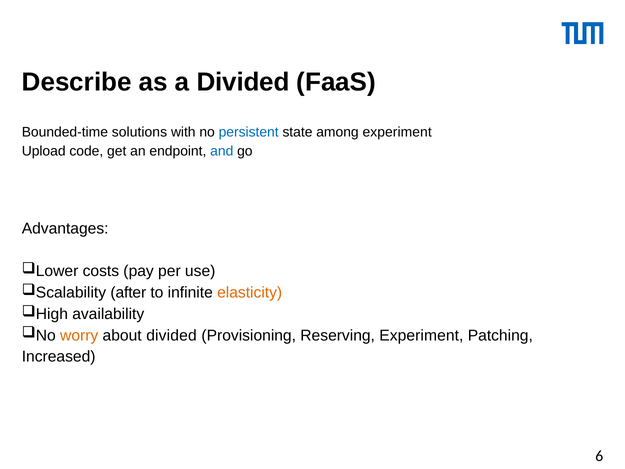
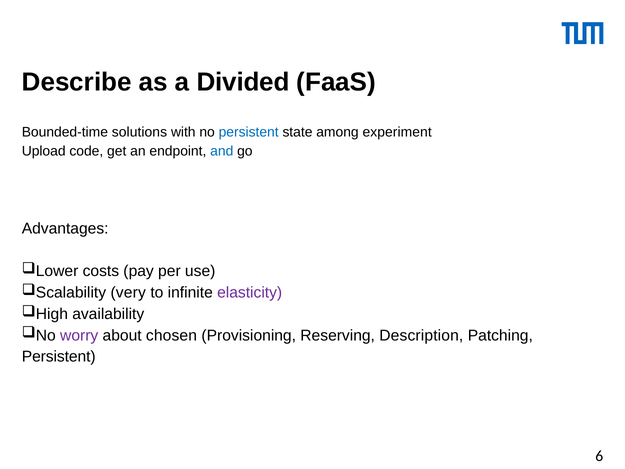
after: after -> very
elasticity colour: orange -> purple
worry colour: orange -> purple
about divided: divided -> chosen
Reserving Experiment: Experiment -> Description
Increased at (59, 357): Increased -> Persistent
